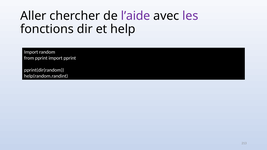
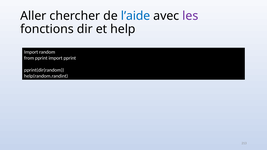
l’aide colour: purple -> blue
